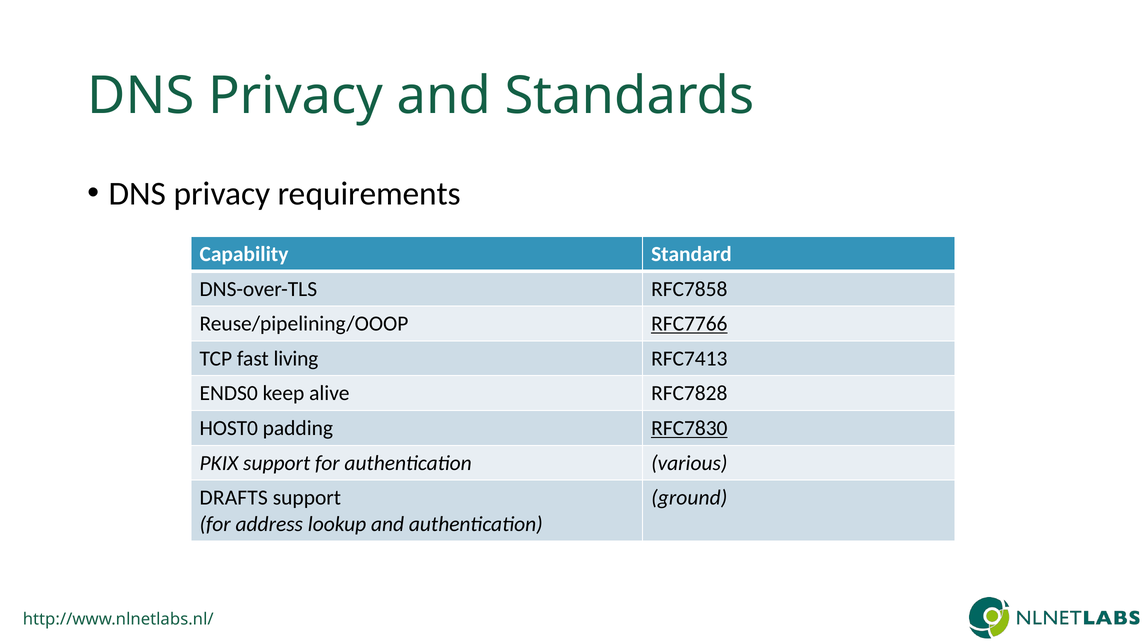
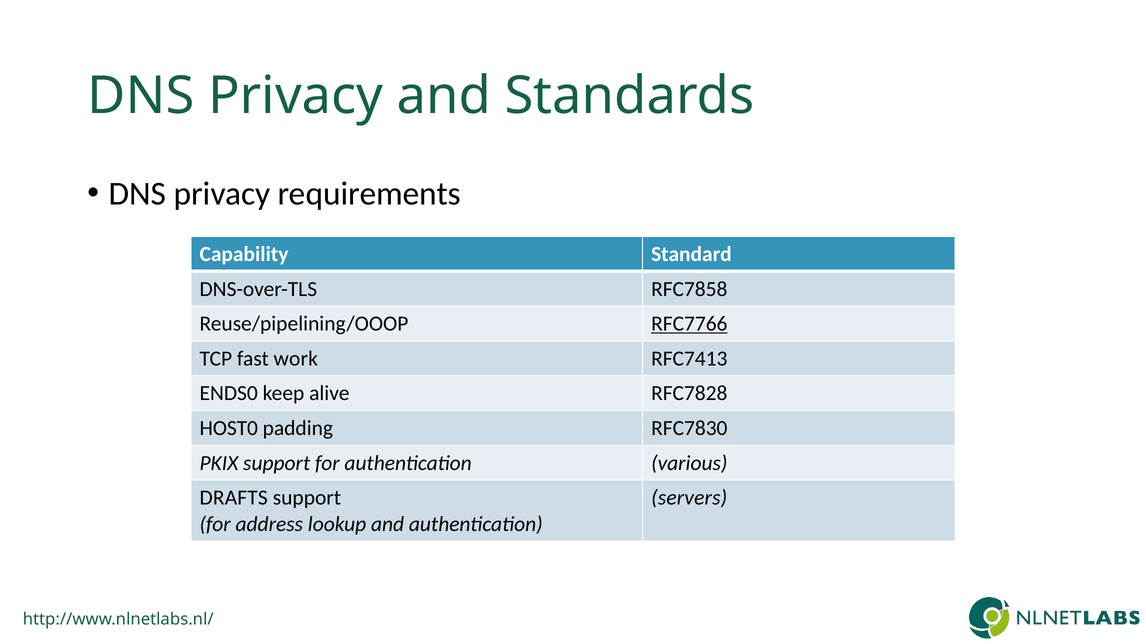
living: living -> work
RFC7830 underline: present -> none
ground: ground -> servers
